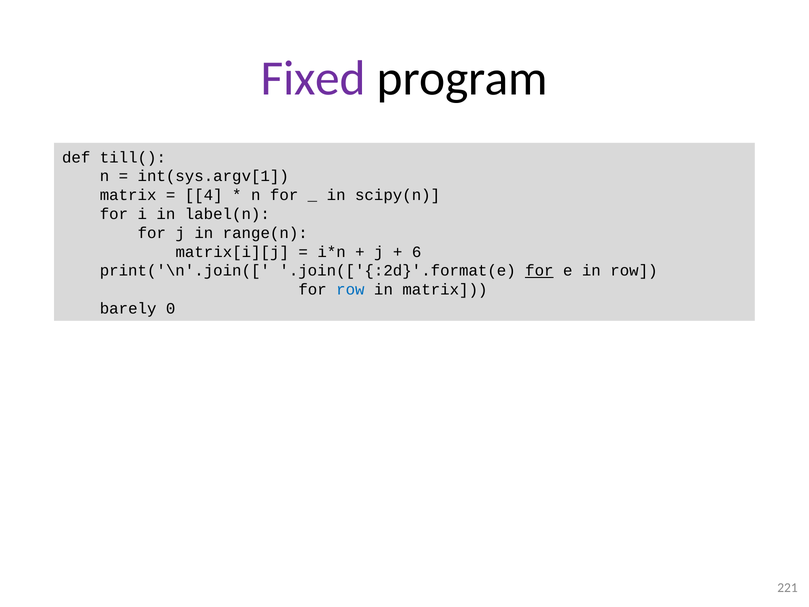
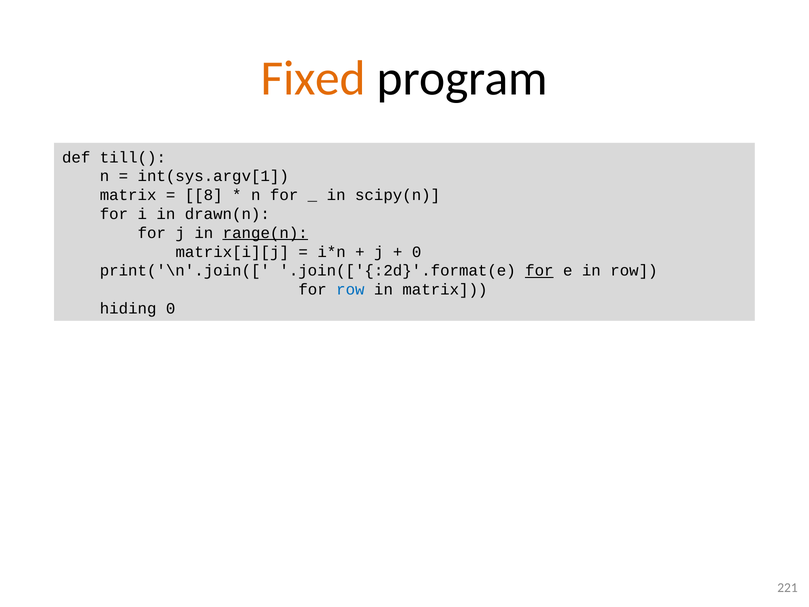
Fixed colour: purple -> orange
4: 4 -> 8
label(n: label(n -> drawn(n
range(n underline: none -> present
6 at (417, 252): 6 -> 0
barely: barely -> hiding
